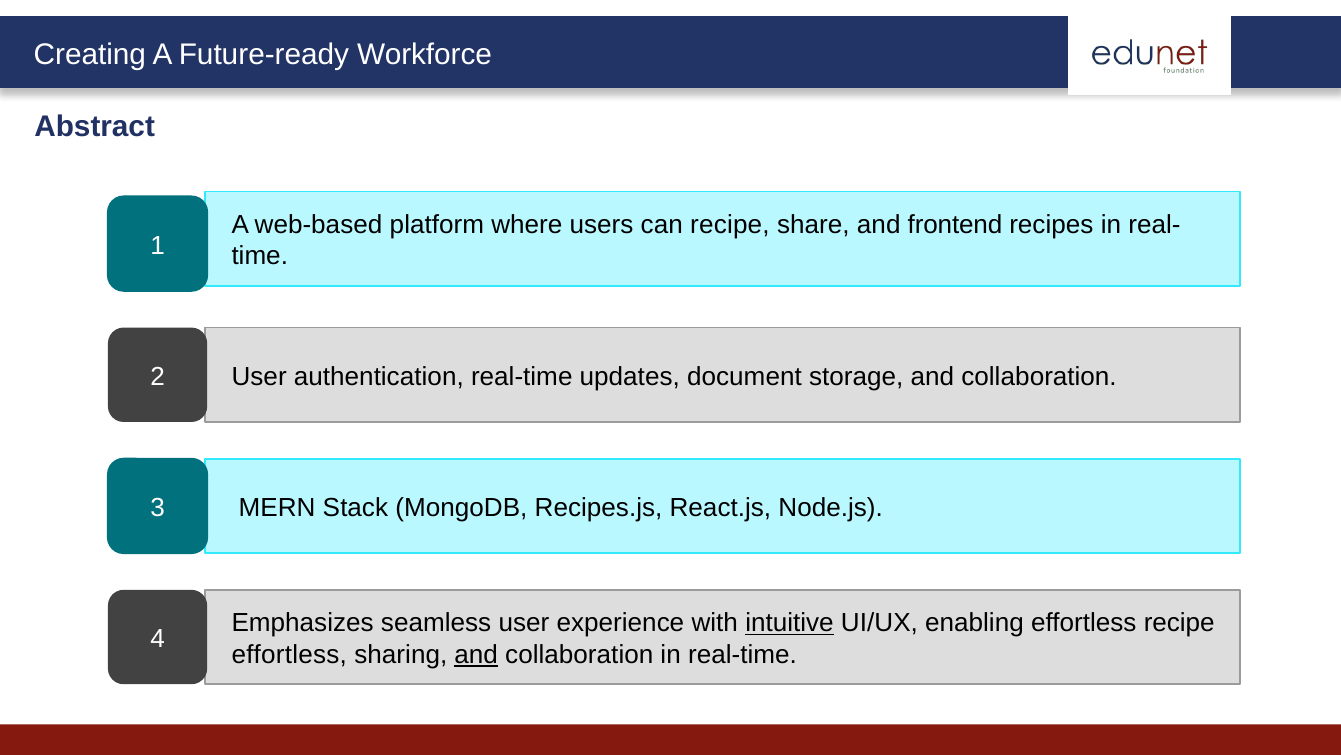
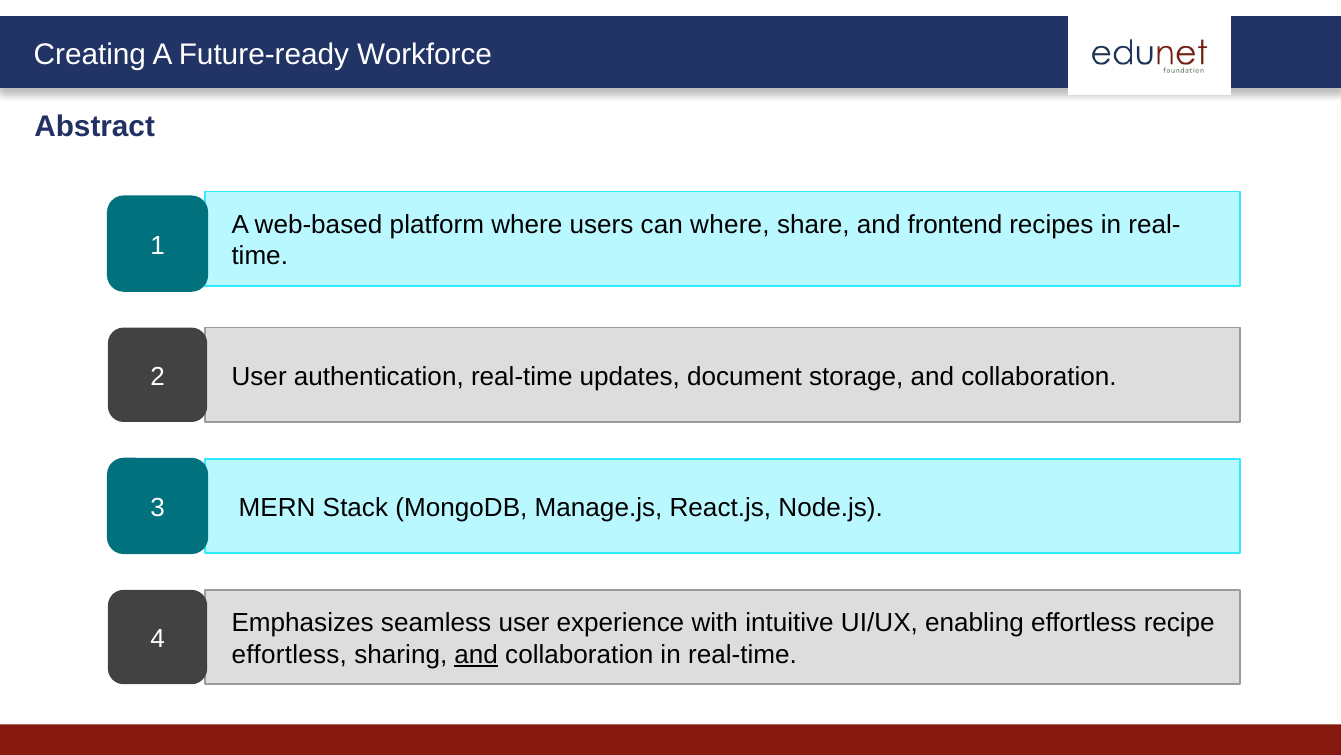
can recipe: recipe -> where
Recipes.js: Recipes.js -> Manage.js
intuitive underline: present -> none
